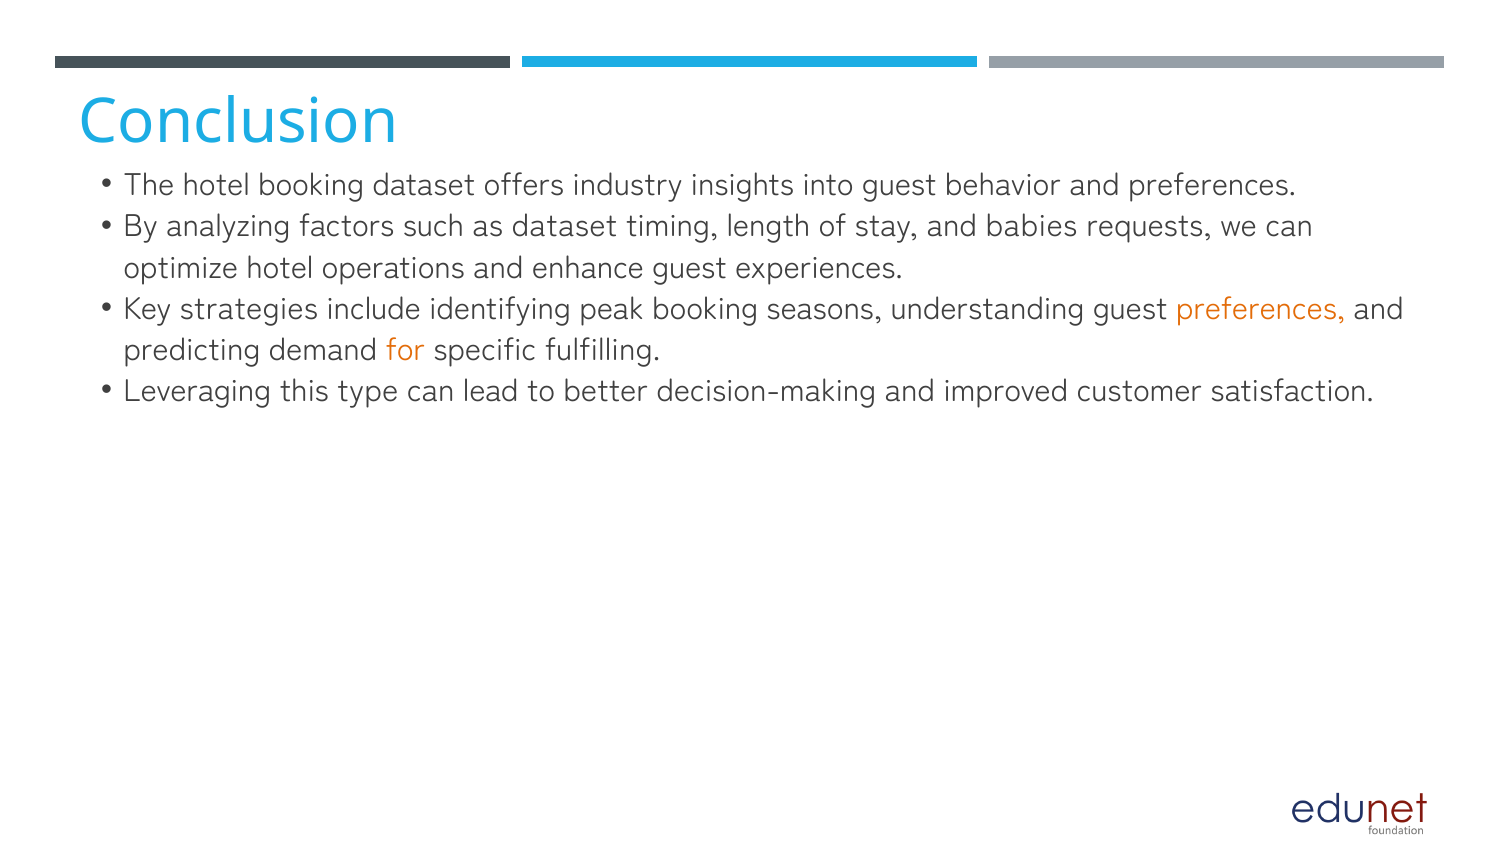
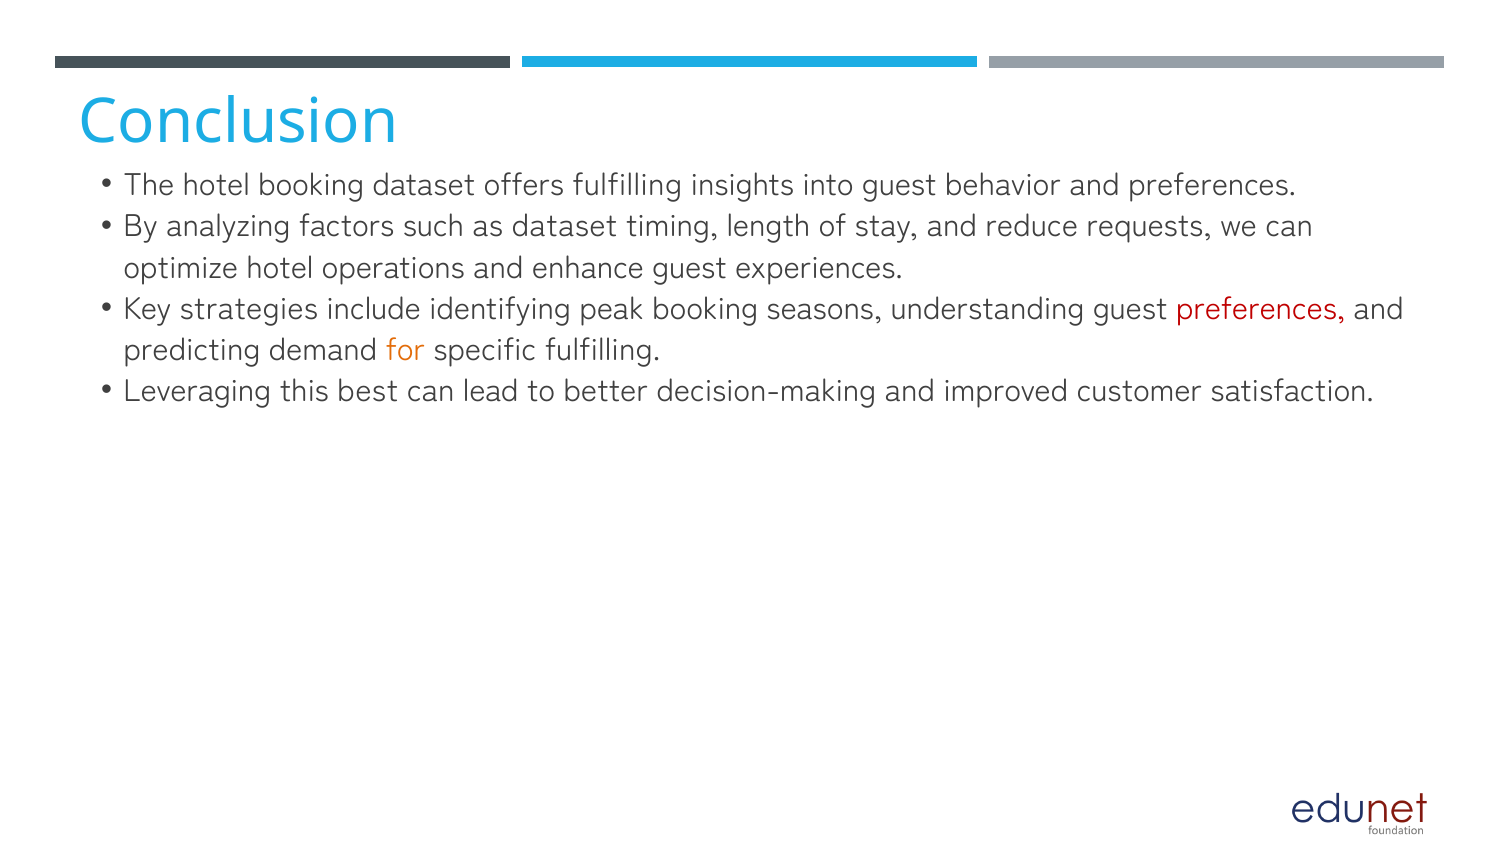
offers industry: industry -> fulfilling
babies: babies -> reduce
preferences at (1261, 309) colour: orange -> red
type: type -> best
